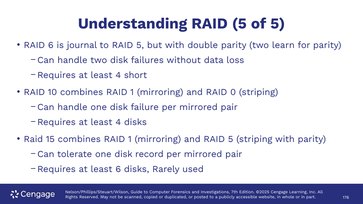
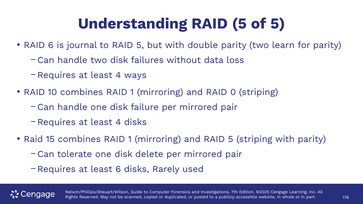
short: short -> ways
record: record -> delete
